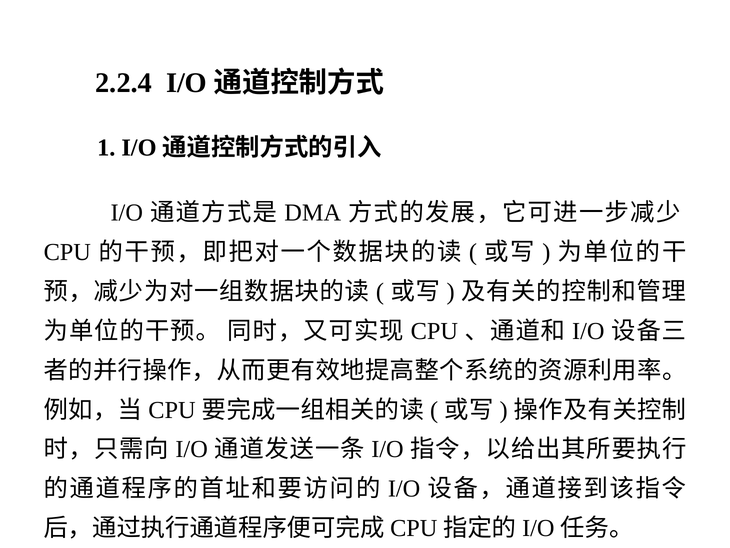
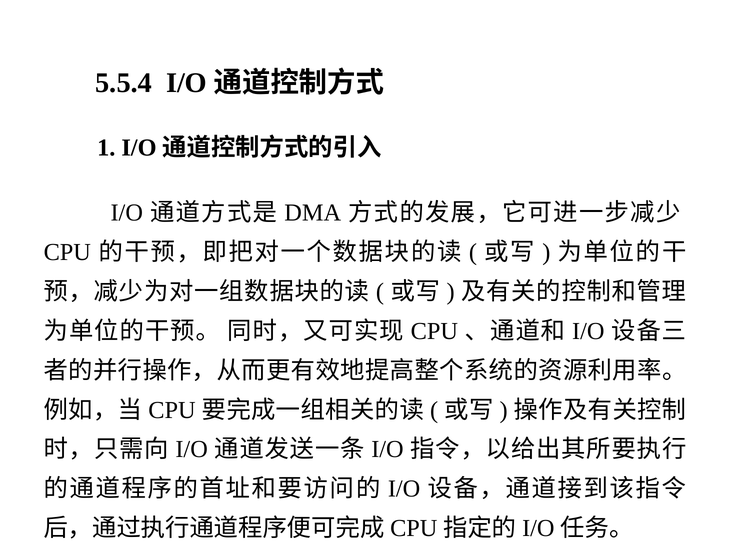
2.2.4: 2.2.4 -> 5.5.4
